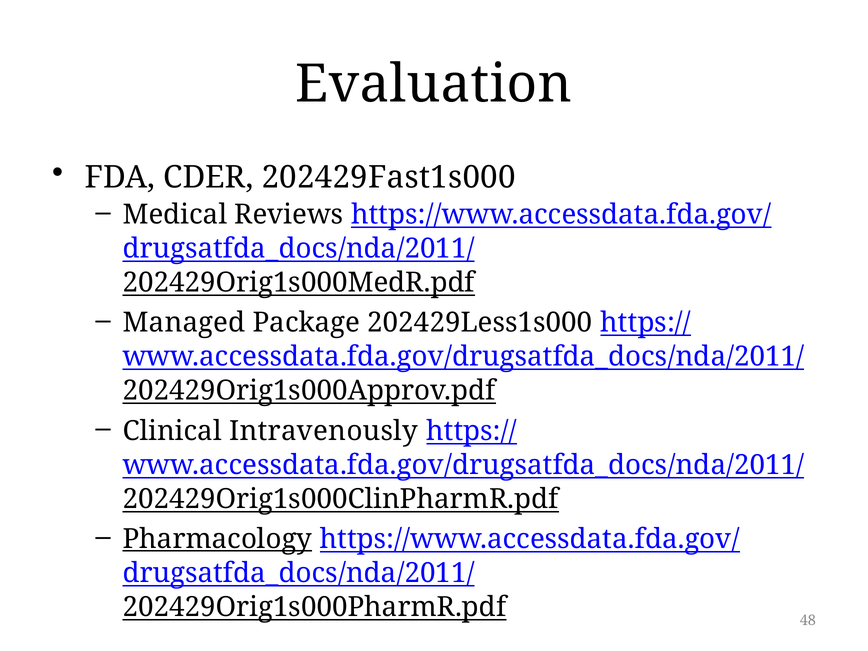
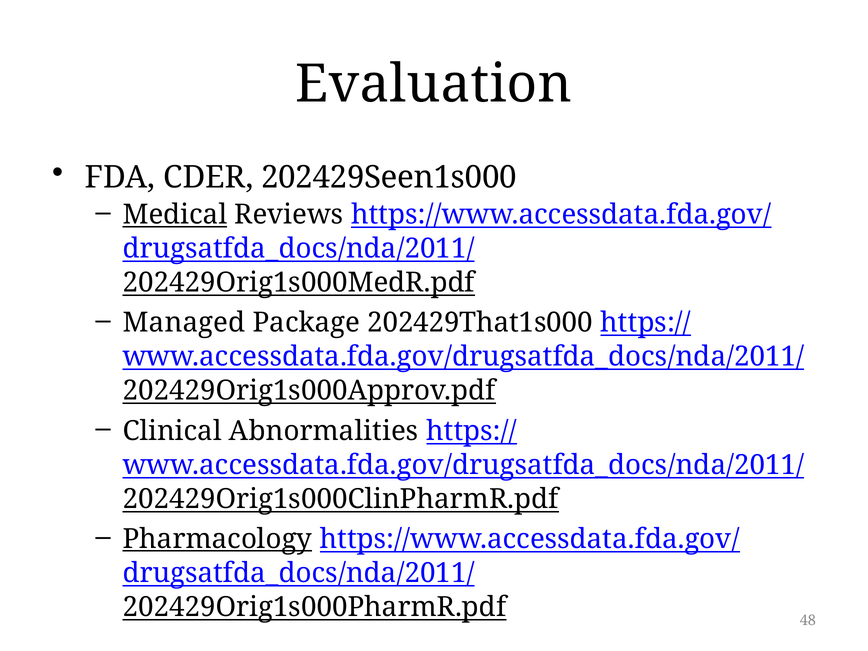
202429Fast1s000: 202429Fast1s000 -> 202429Seen1s000
Medical underline: none -> present
202429Less1s000: 202429Less1s000 -> 202429That1s000
Intravenously: Intravenously -> Abnormalities
